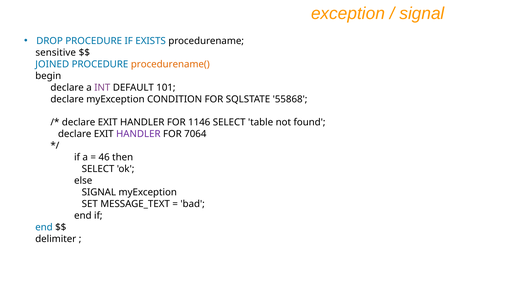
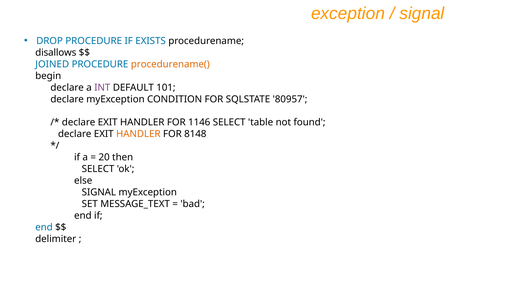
sensitive: sensitive -> disallows
55868: 55868 -> 80957
HANDLER at (138, 134) colour: purple -> orange
7064: 7064 -> 8148
46: 46 -> 20
